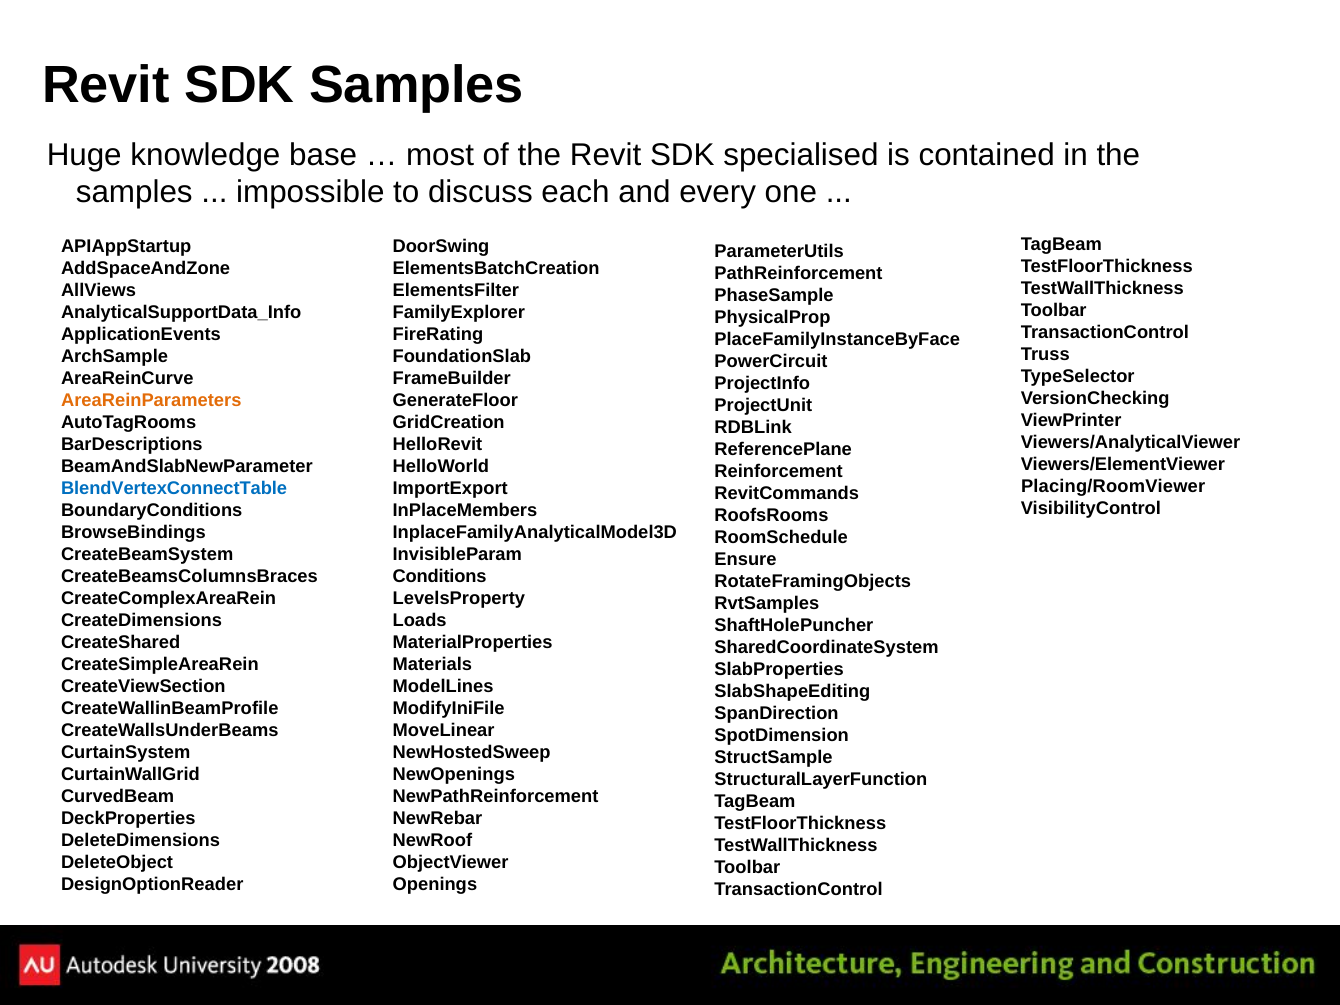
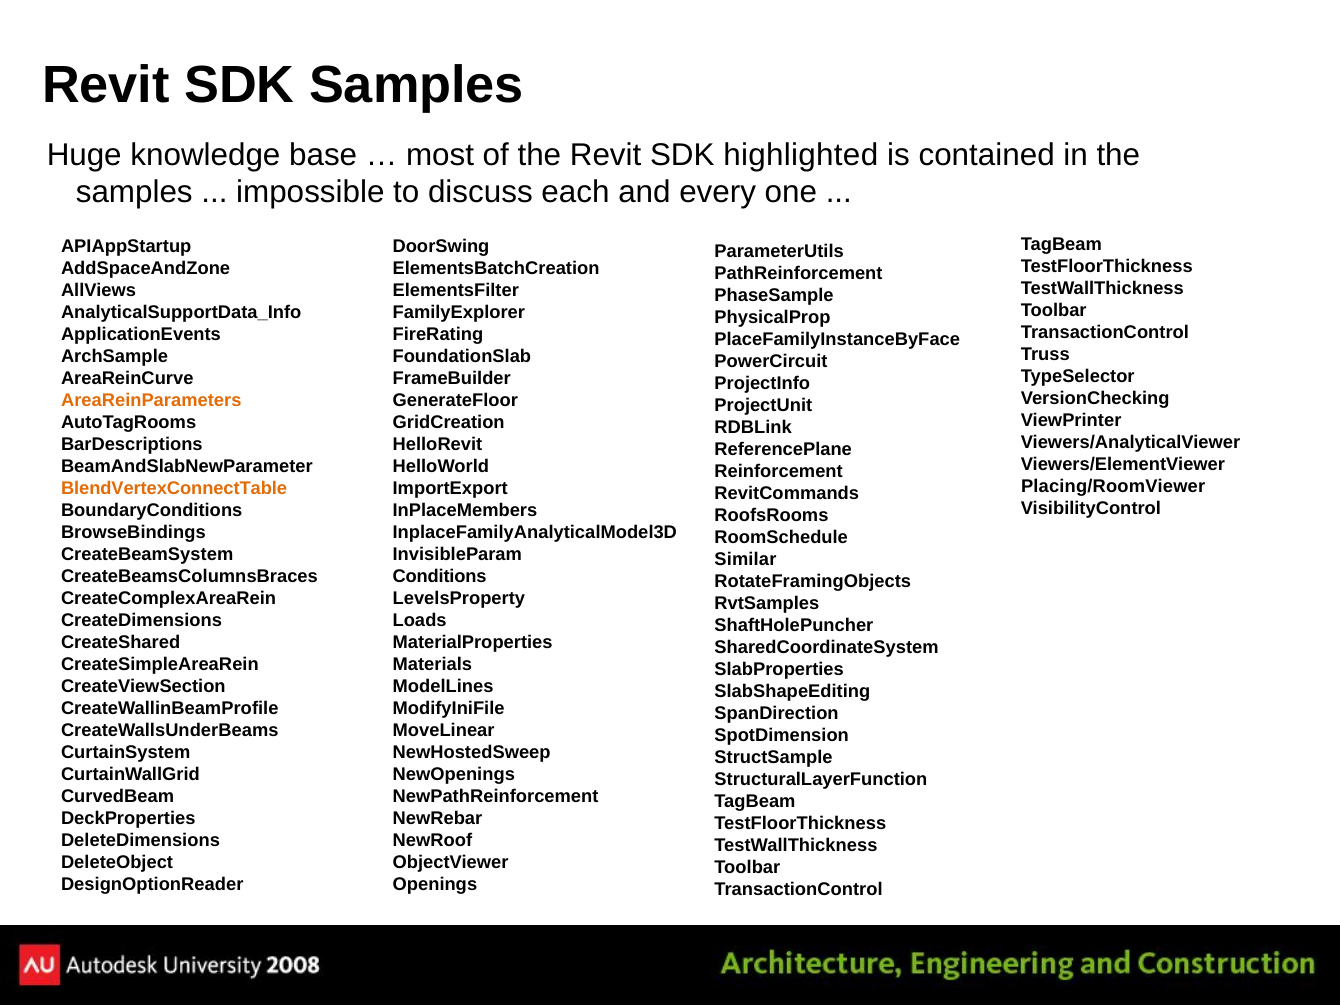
specialised: specialised -> highlighted
BlendVertexConnectTable colour: blue -> orange
Ensure: Ensure -> Similar
